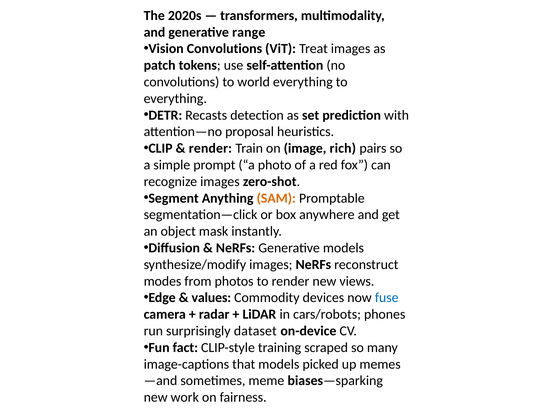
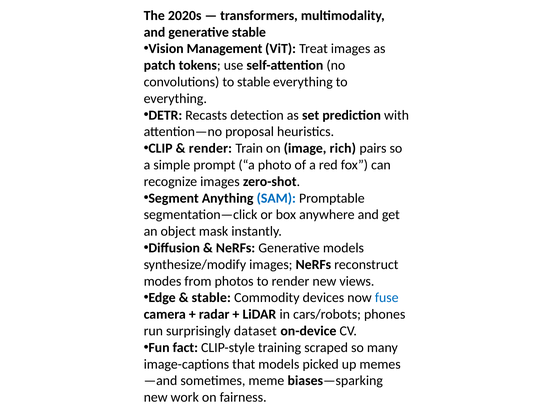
generative range: range -> stable
Vision Convolutions: Convolutions -> Management
to world: world -> stable
SAM colour: orange -> blue
values at (211, 298): values -> stable
